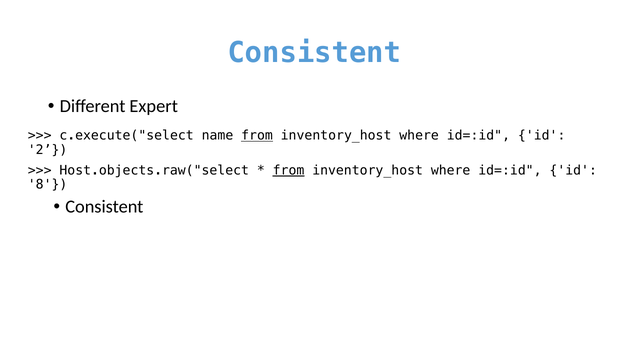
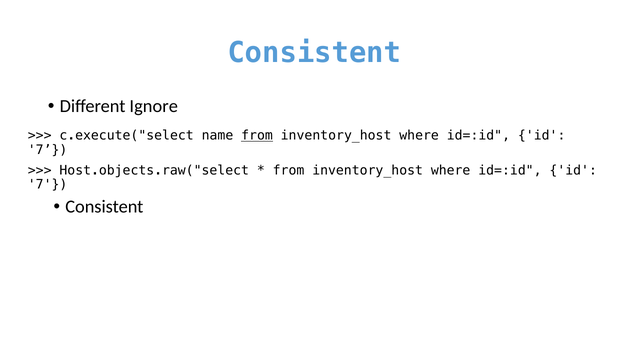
Expert: Expert -> Ignore
2 at (48, 150): 2 -> 7
from at (289, 170) underline: present -> none
8 at (48, 184): 8 -> 7
